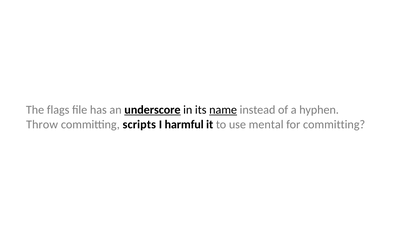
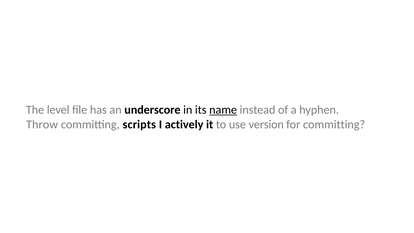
flags: flags -> level
underscore underline: present -> none
harmful: harmful -> actively
mental: mental -> version
